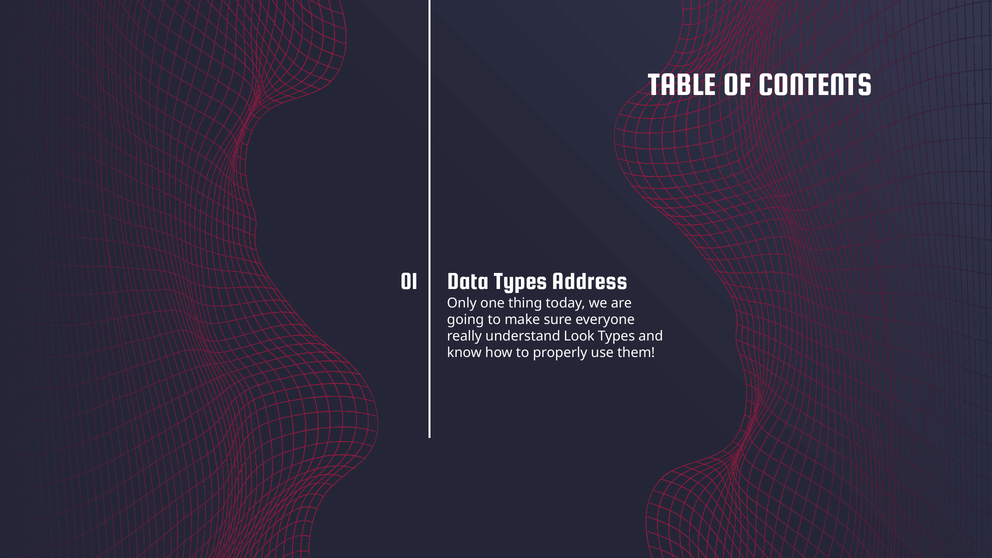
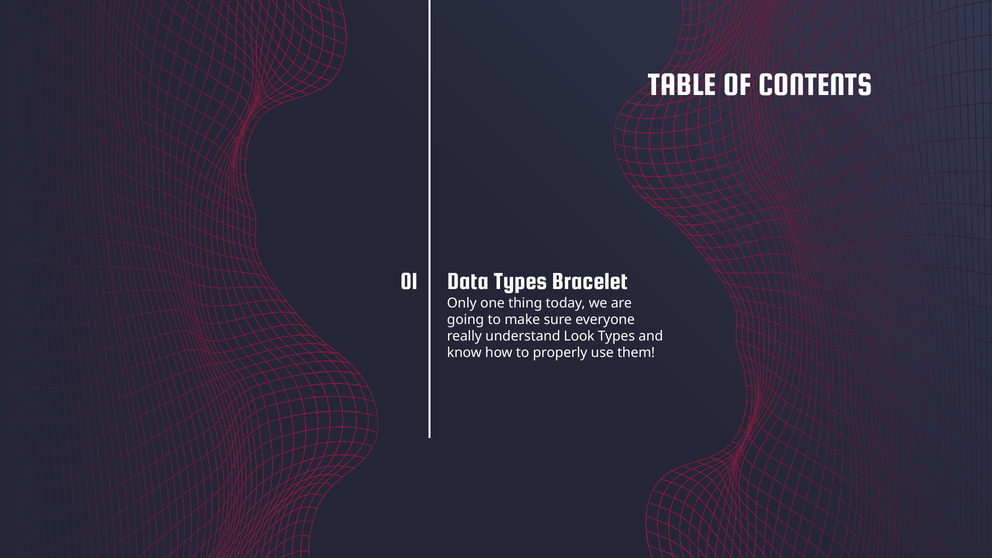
Address: Address -> Bracelet
